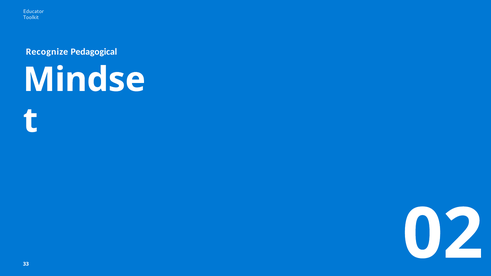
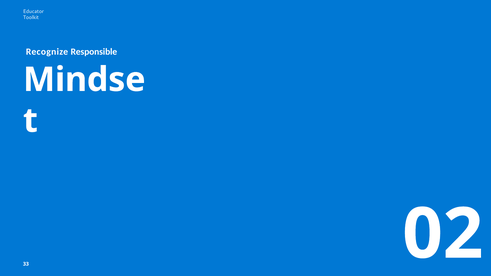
Pedagogical: Pedagogical -> Responsible
